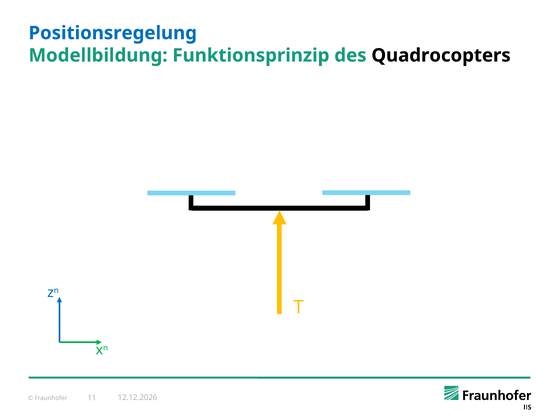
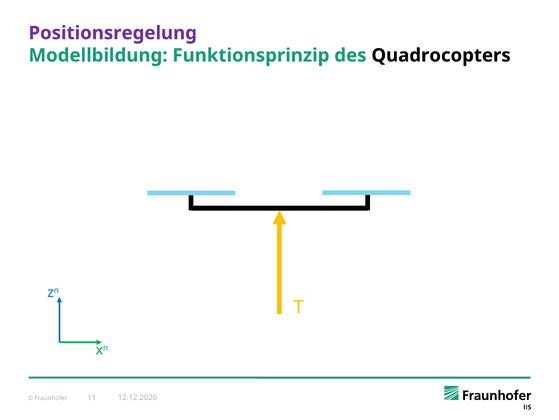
Positionsregelung colour: blue -> purple
